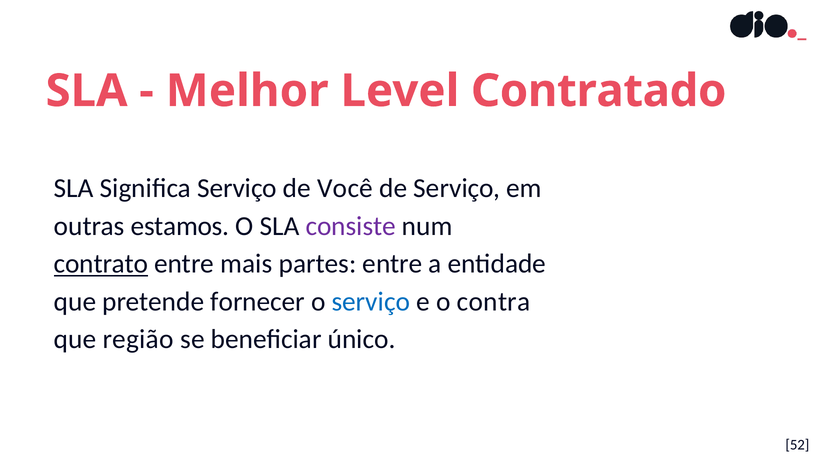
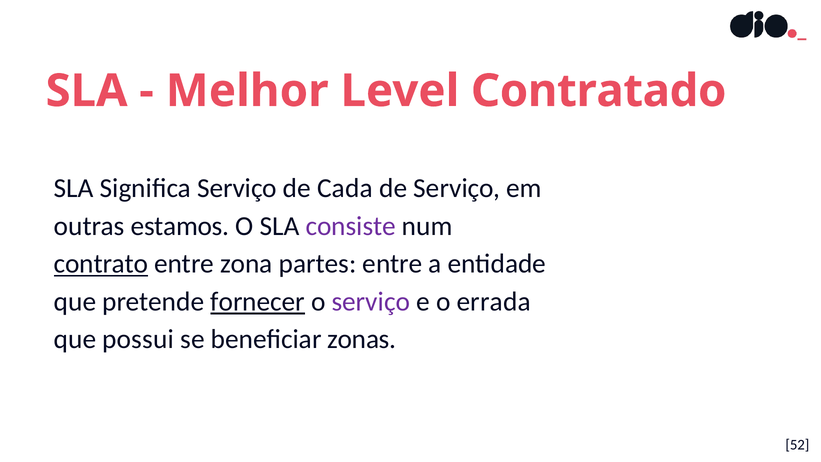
Você: Você -> Cada
mais: mais -> zona
fornecer underline: none -> present
serviço at (371, 302) colour: blue -> purple
contra: contra -> errada
região: região -> possui
único: único -> zonas
